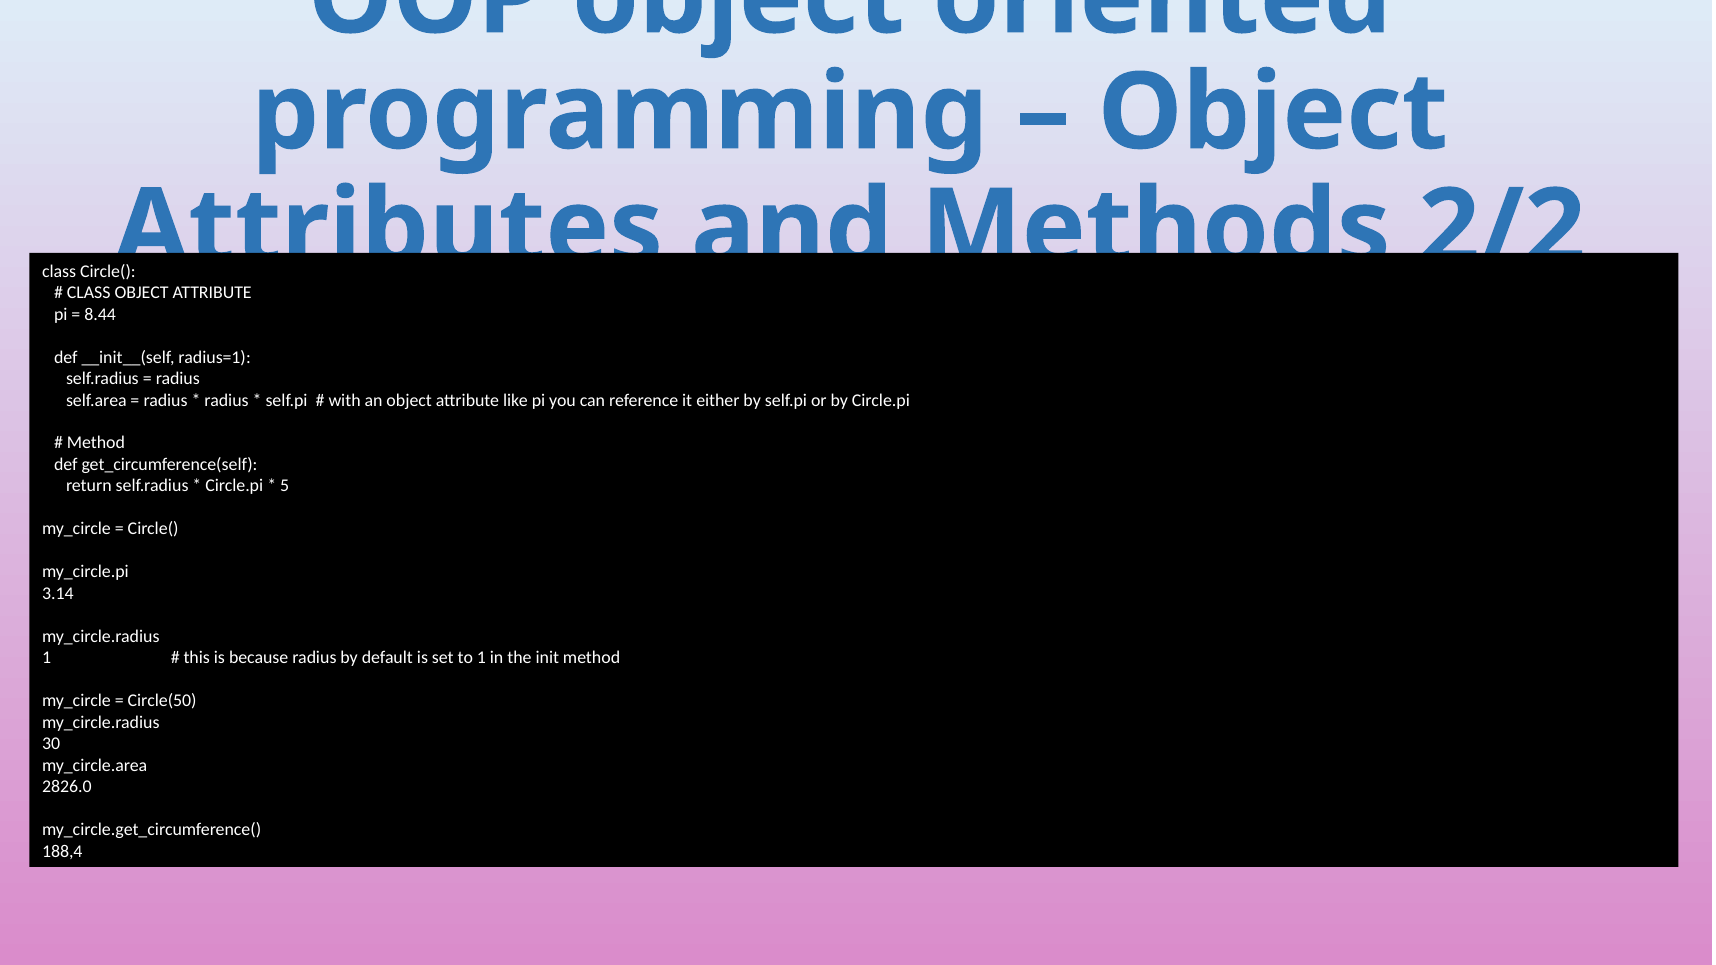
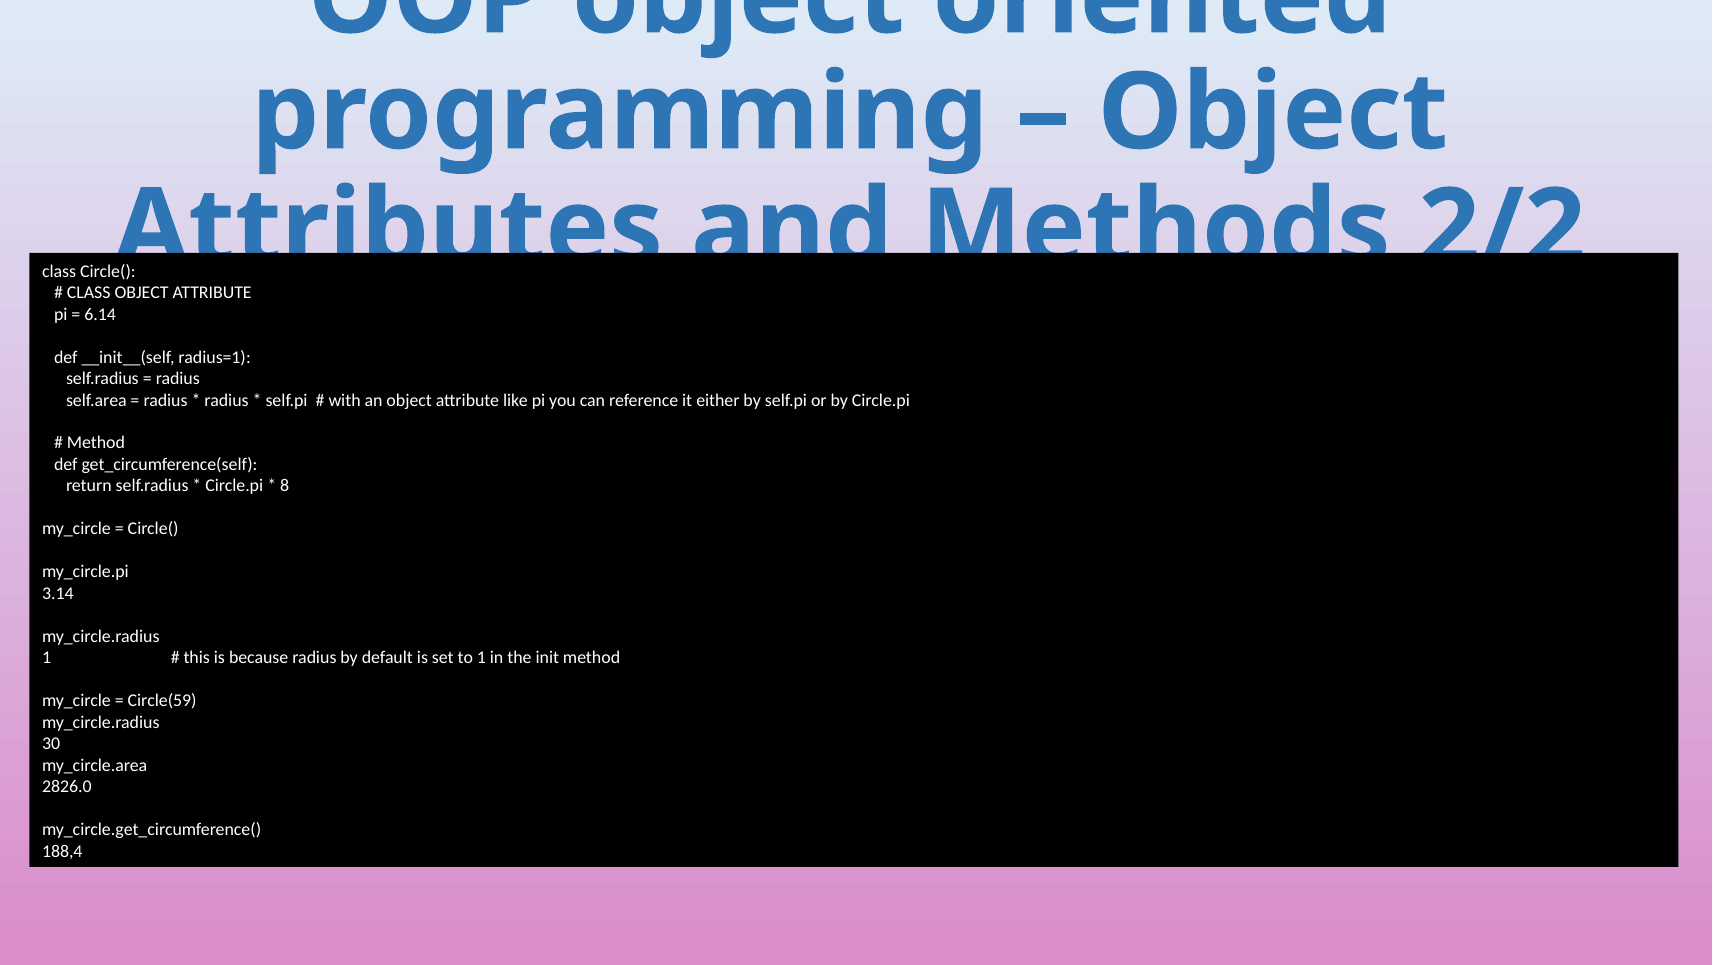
8.44: 8.44 -> 6.14
5: 5 -> 8
Circle(50: Circle(50 -> Circle(59
